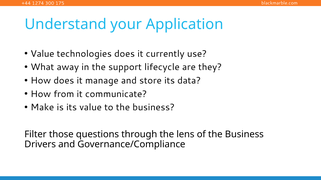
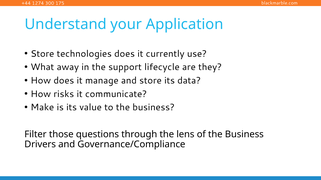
Value at (42, 54): Value -> Store
from: from -> risks
